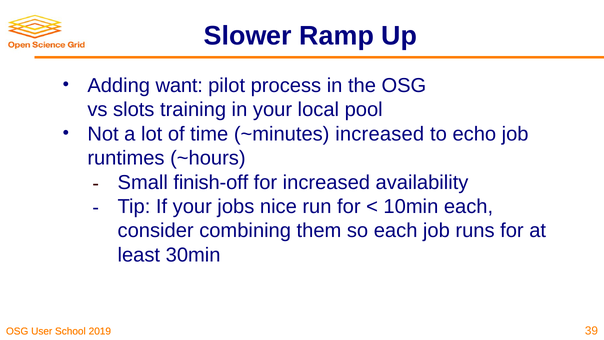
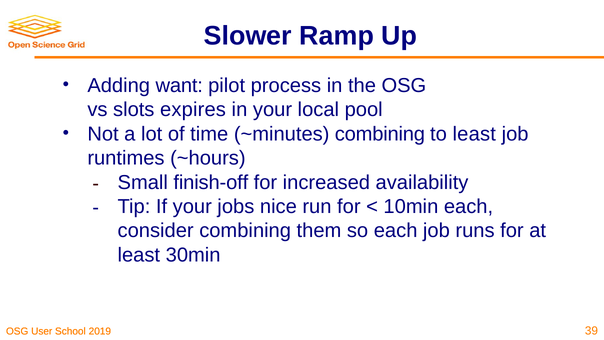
training: training -> expires
~minutes increased: increased -> combining
to echo: echo -> least
